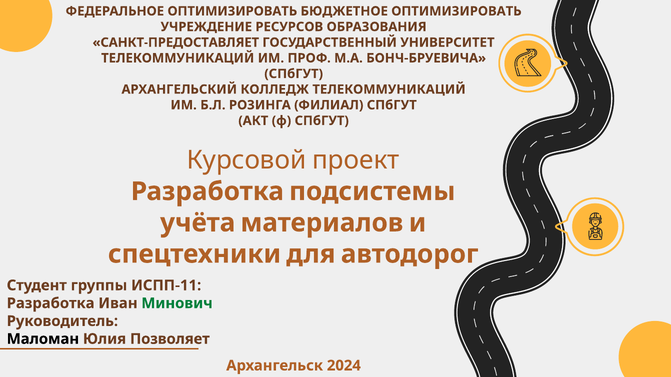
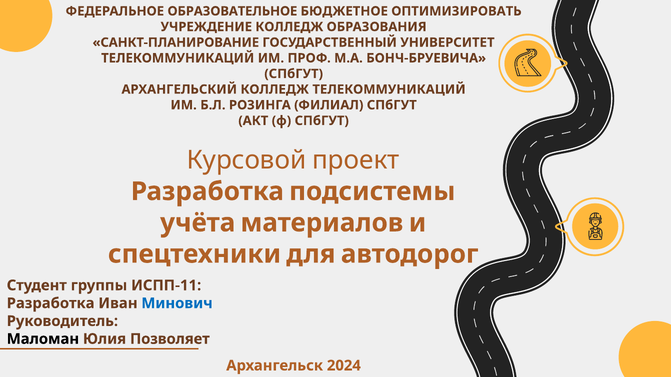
ФЕДЕРАЛЬНОЕ ОПТИМИЗИРОВАТЬ: ОПТИМИЗИРОВАТЬ -> ОБРАЗОВАТЕЛЬНОЕ
УЧРЕЖДЕНИЕ РЕСУРСОВ: РЕСУРСОВ -> КОЛЛЕДЖ
САНКТ-ПРЕДОСТАВЛЯЕТ: САНКТ-ПРЕДОСТАВЛЯЕТ -> САНКТ-ПЛАНИРОВАНИЕ
Минович colour: green -> blue
